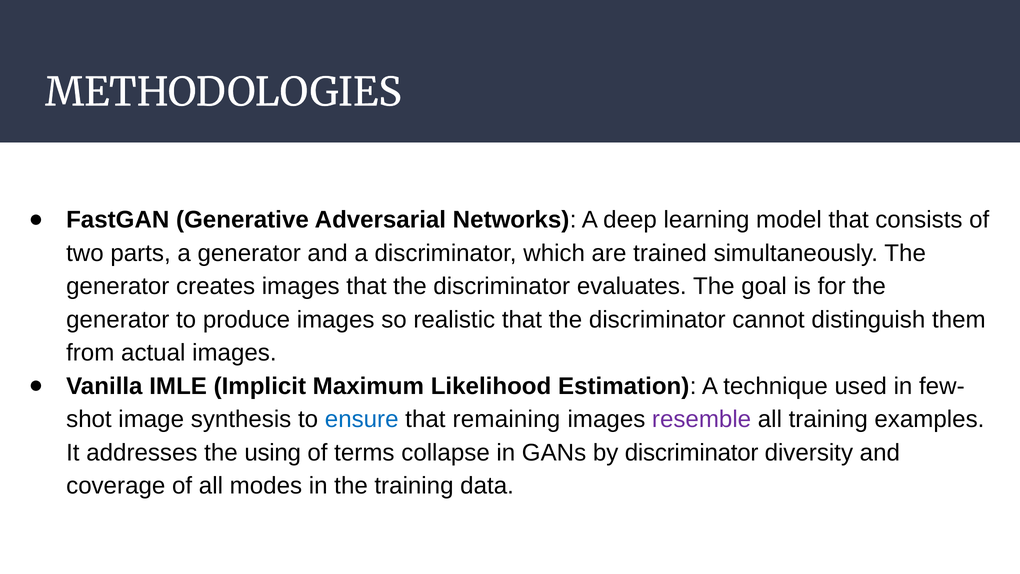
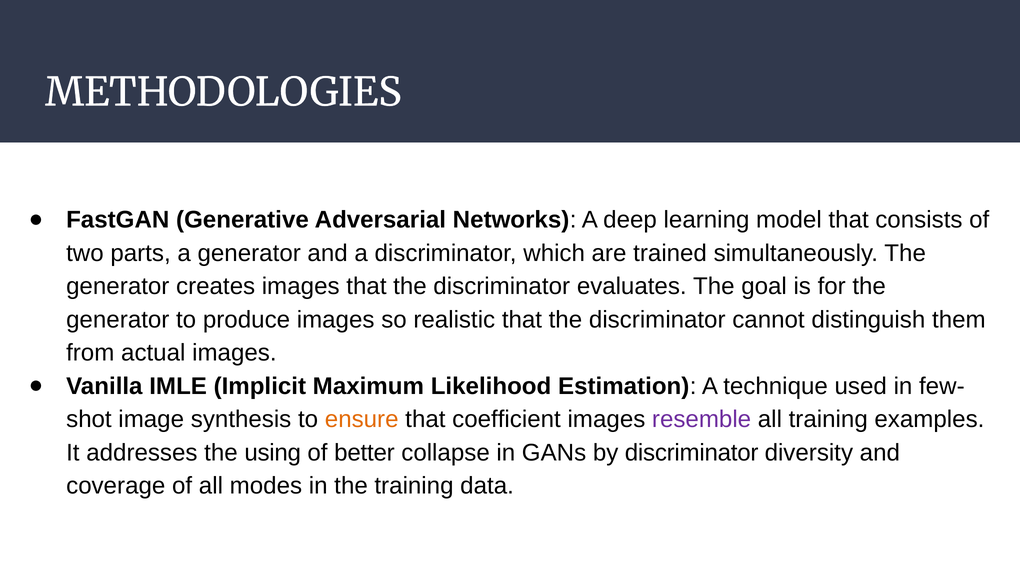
ensure colour: blue -> orange
remaining: remaining -> coefficient
terms: terms -> better
